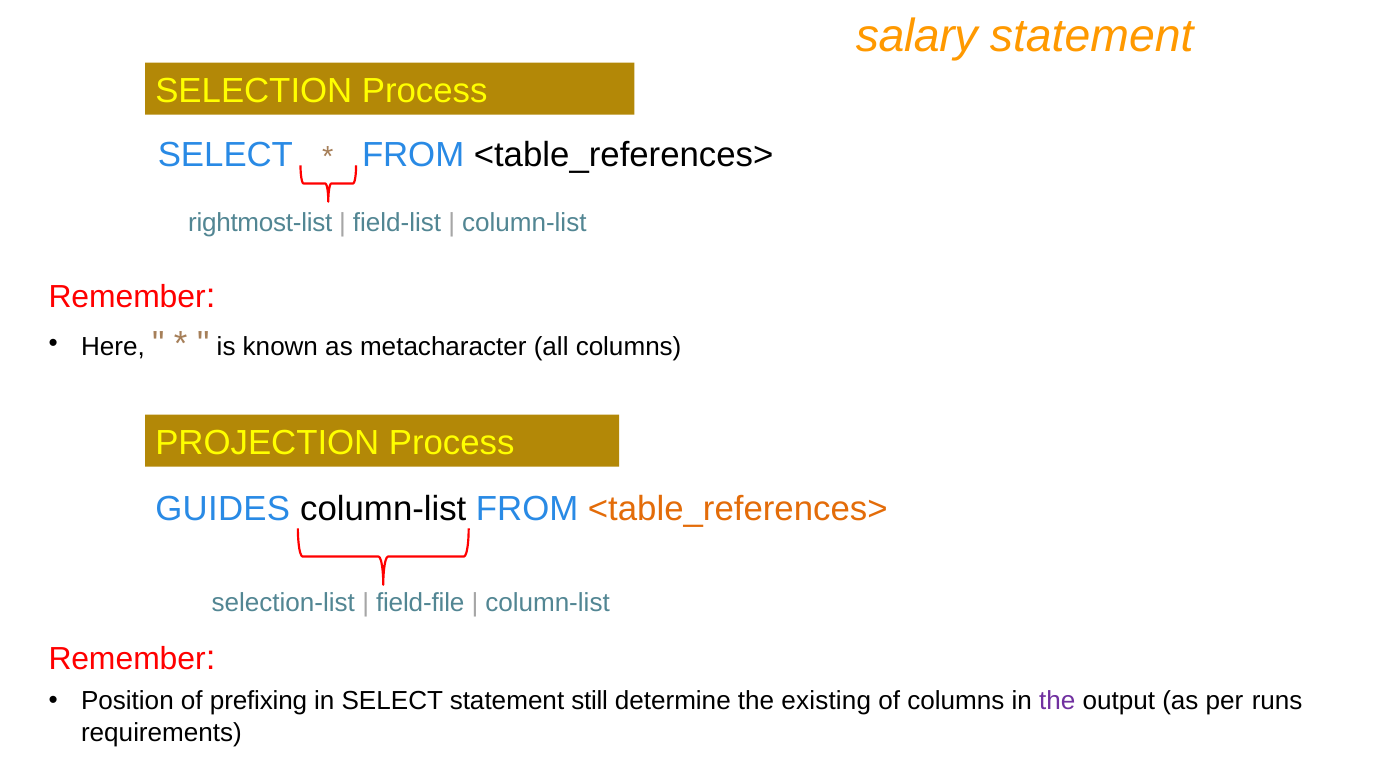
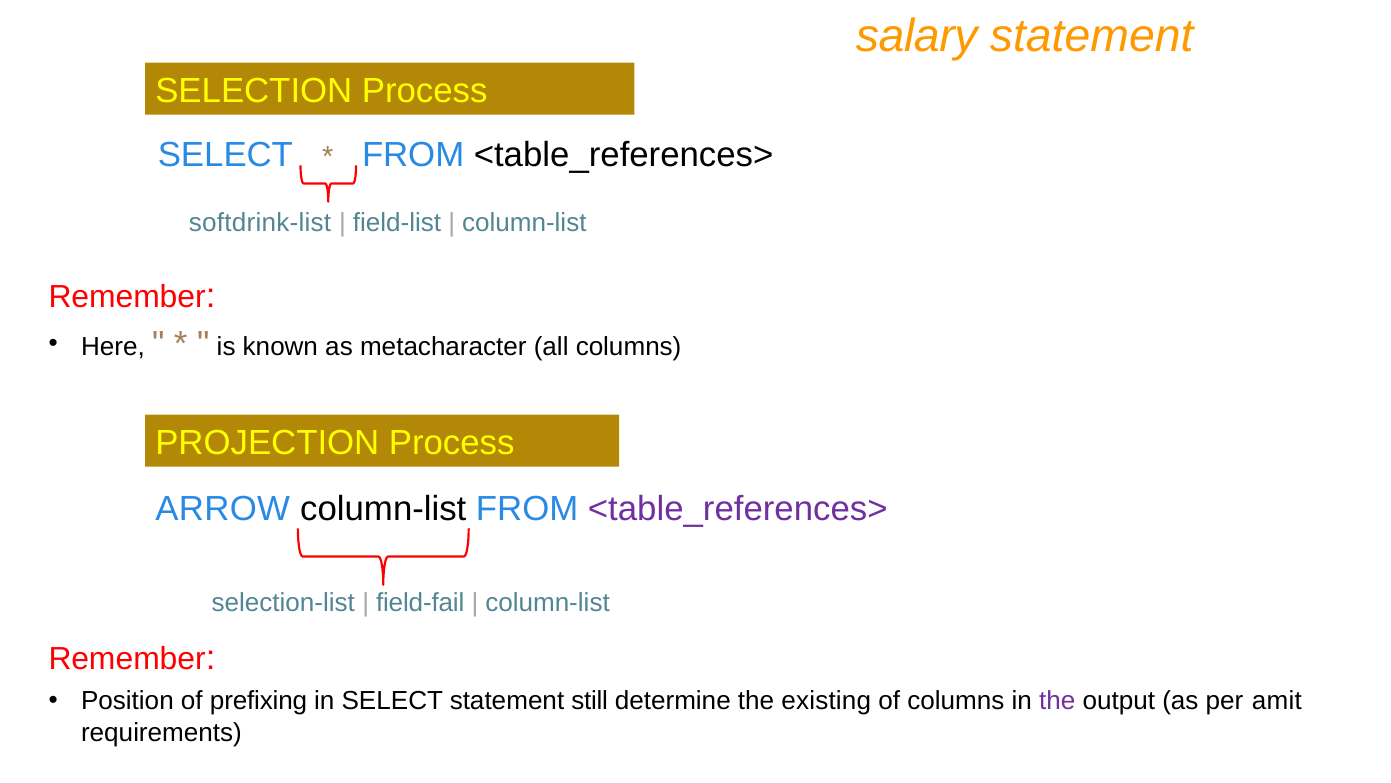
rightmost-list: rightmost-list -> softdrink-list
GUIDES: GUIDES -> ARROW
<table_references> at (738, 508) colour: orange -> purple
field-file: field-file -> field-fail
runs: runs -> amit
